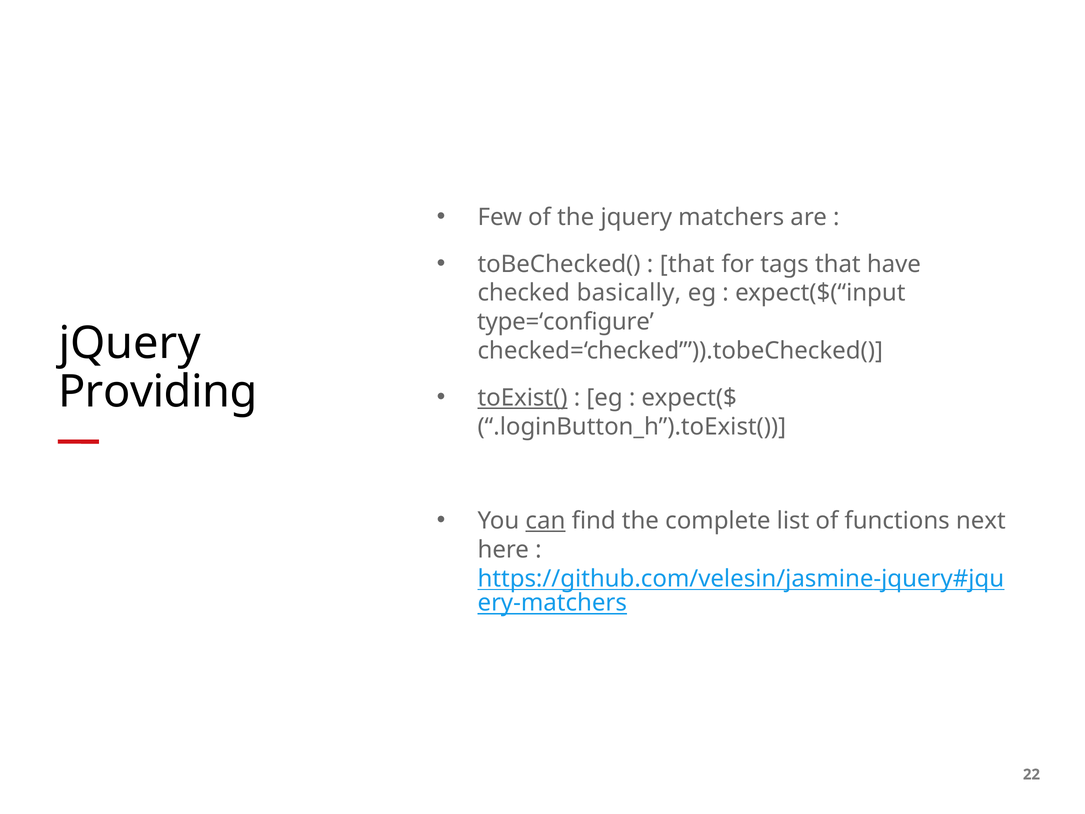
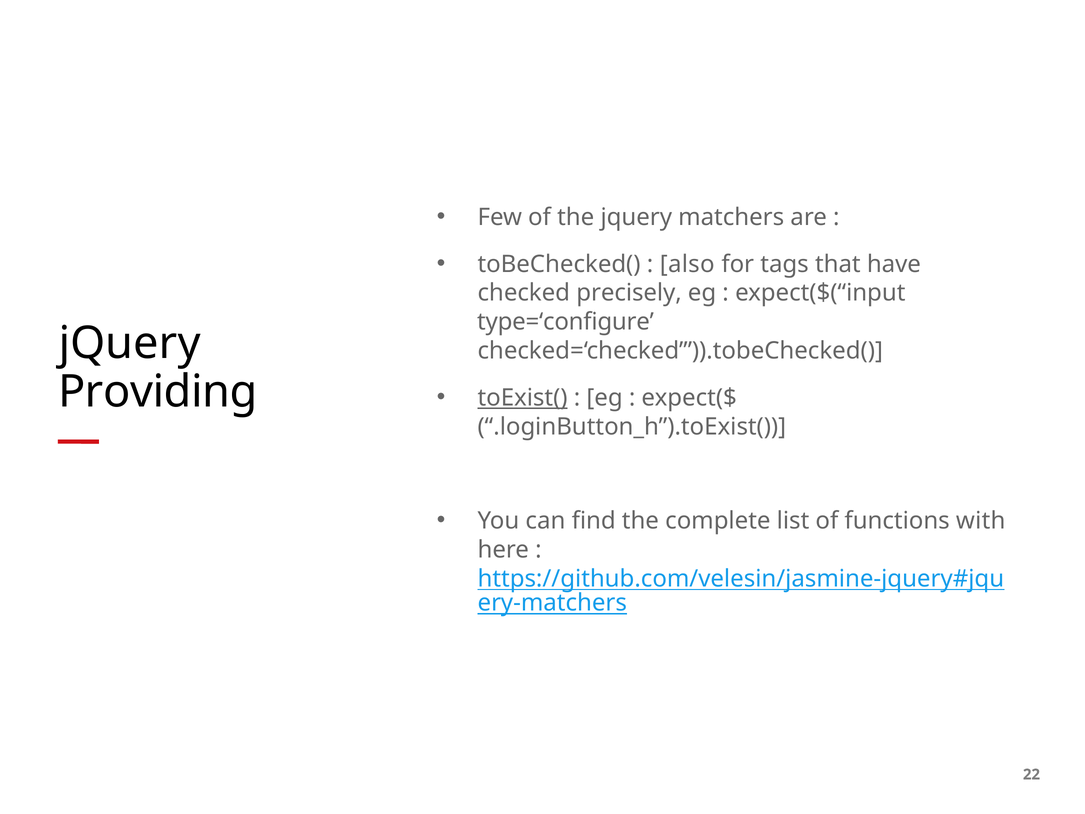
that at (687, 264): that -> also
basically: basically -> precisely
can underline: present -> none
next: next -> with
